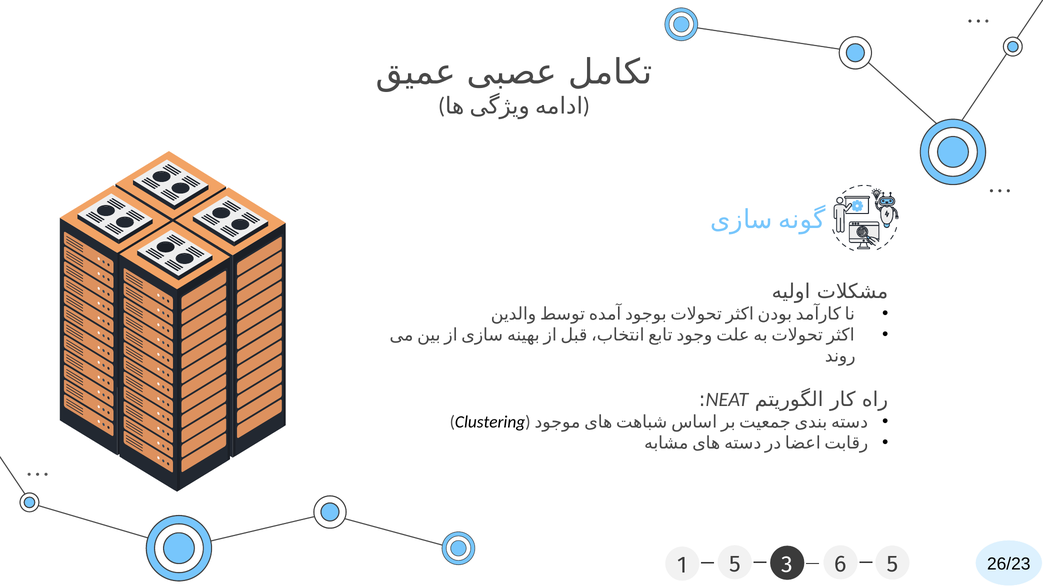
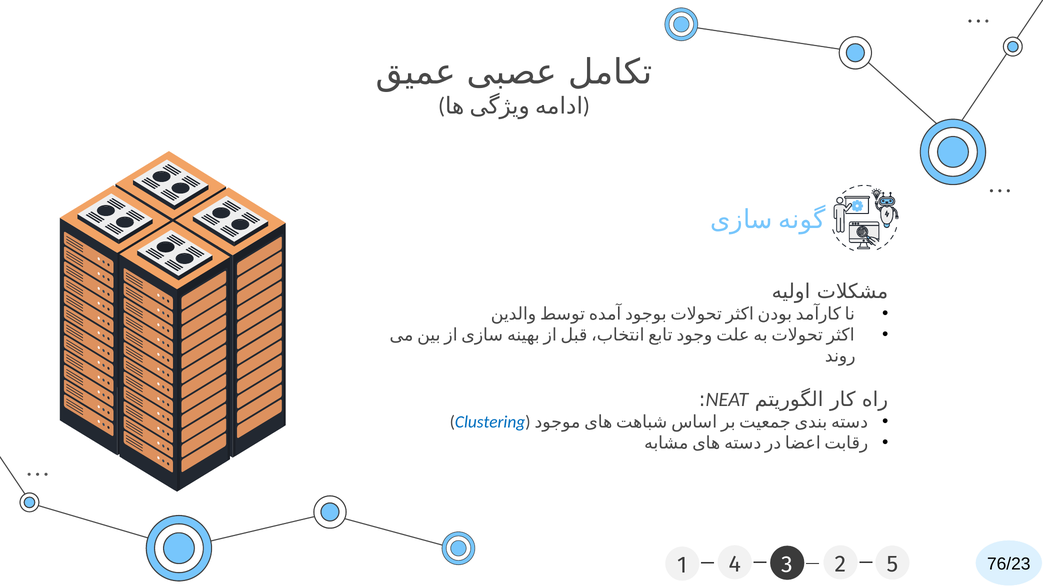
Clustering colour: black -> blue
1 5: 5 -> 4
6: 6 -> 2
26/23: 26/23 -> 76/23
